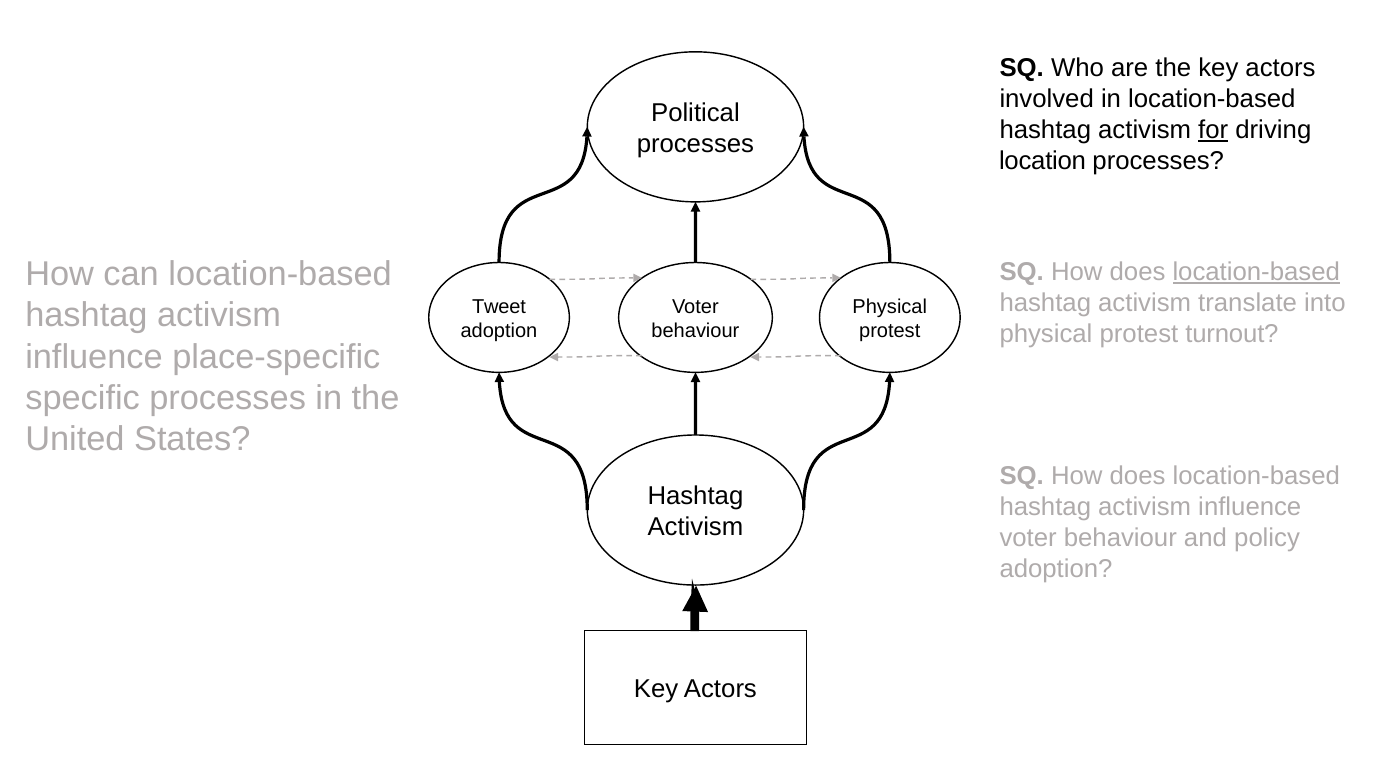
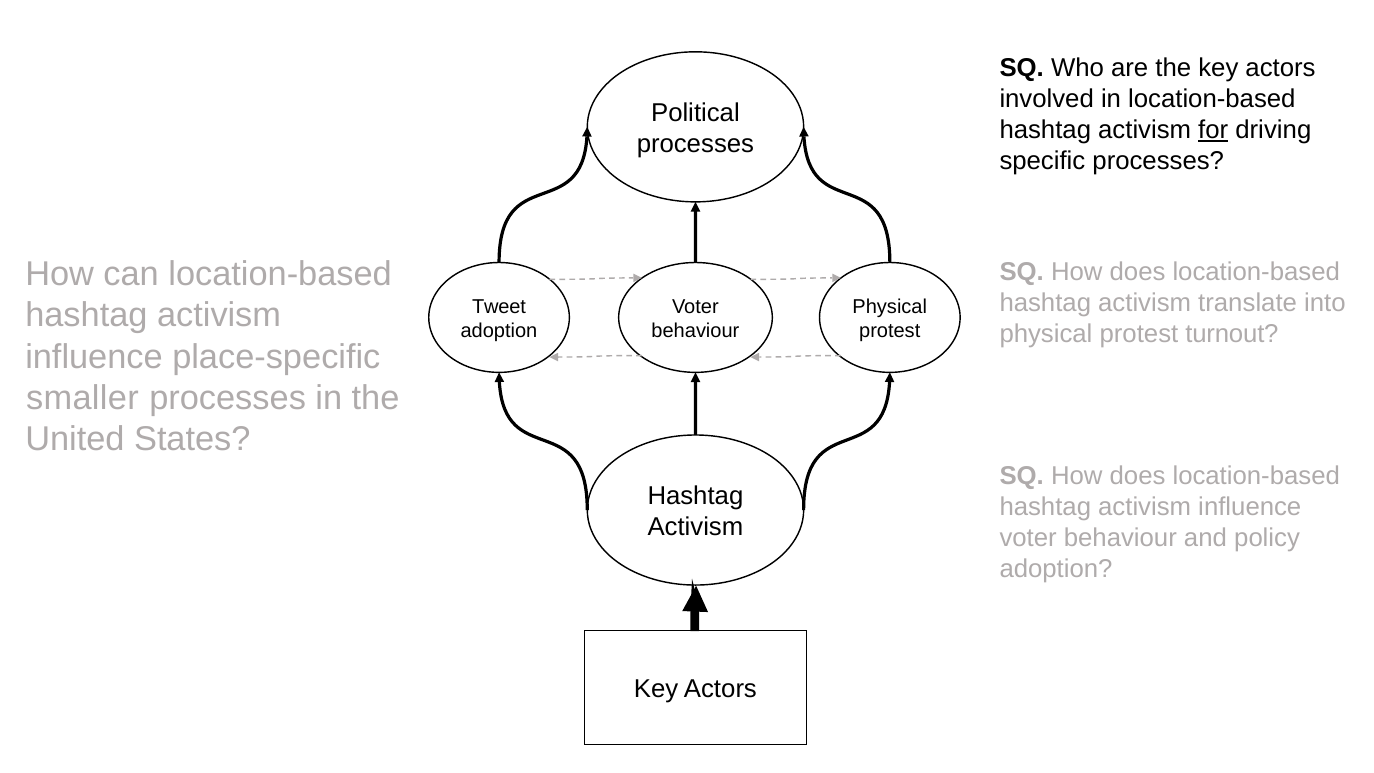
location: location -> specific
location-based at (1256, 272) underline: present -> none
specific: specific -> smaller
